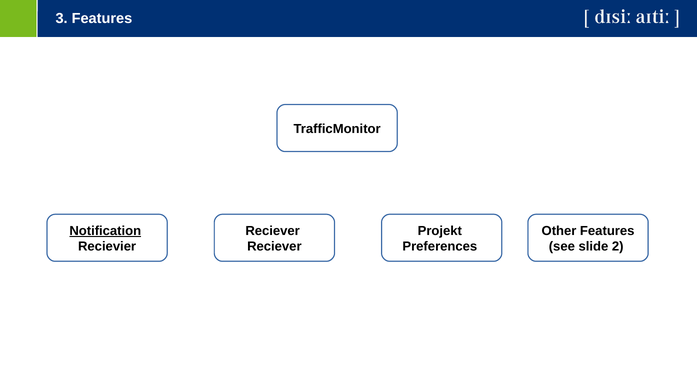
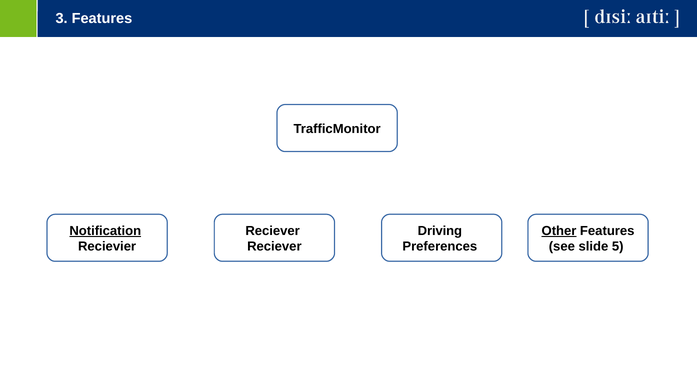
Projekt: Projekt -> Driving
Other underline: none -> present
2: 2 -> 5
